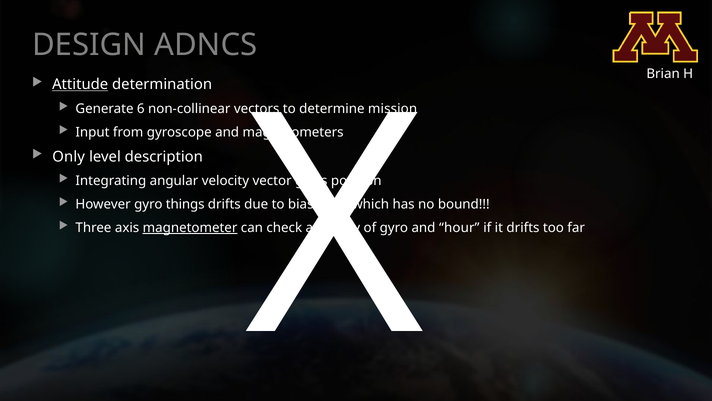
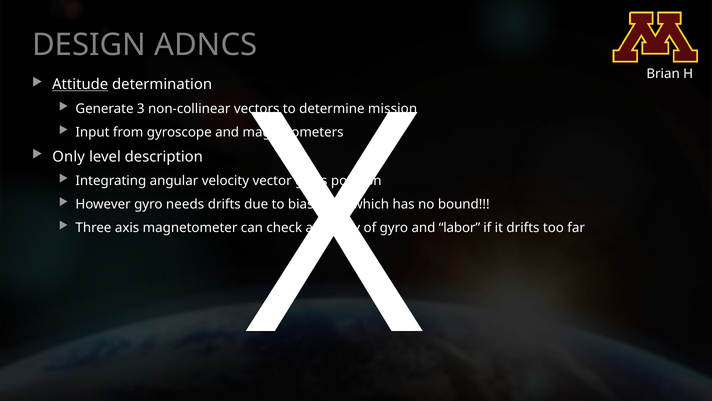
6: 6 -> 3
things: things -> needs
magnetometer underline: present -> none
hour: hour -> labor
